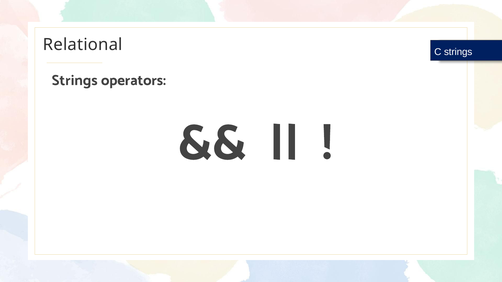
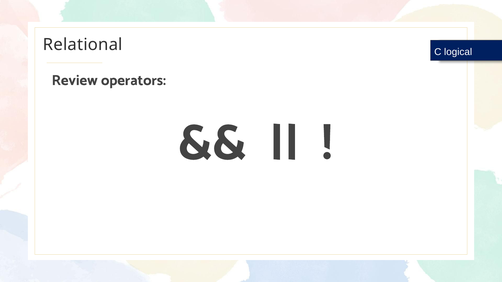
C strings: strings -> logical
Strings at (75, 80): Strings -> Review
